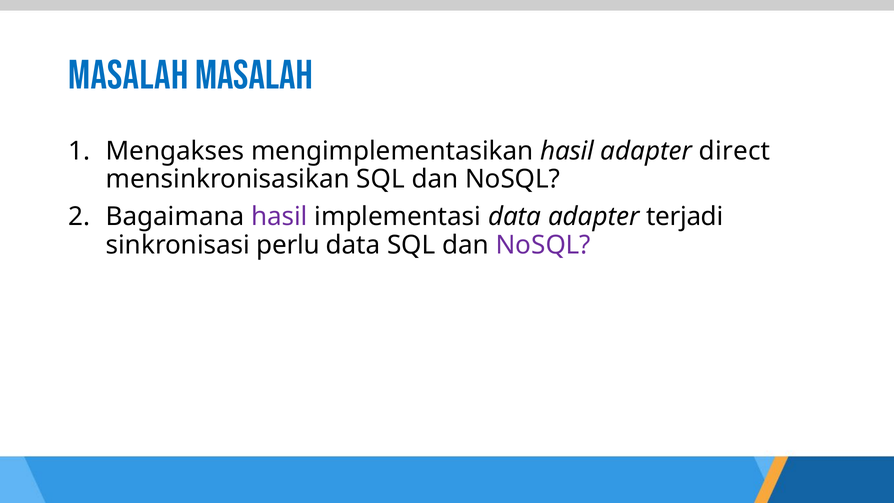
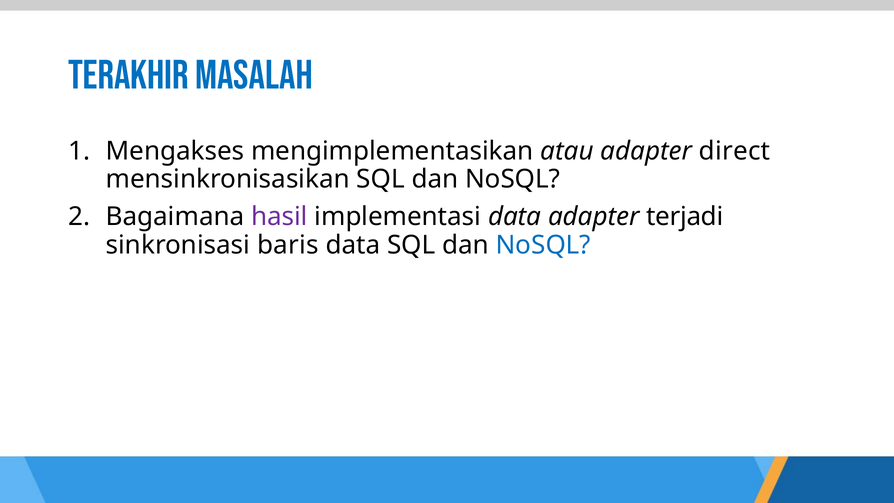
Masalah at (128, 75): Masalah -> Terakhir
mengimplementasikan hasil: hasil -> atau
perlu: perlu -> baris
NoSQL at (543, 245) colour: purple -> blue
